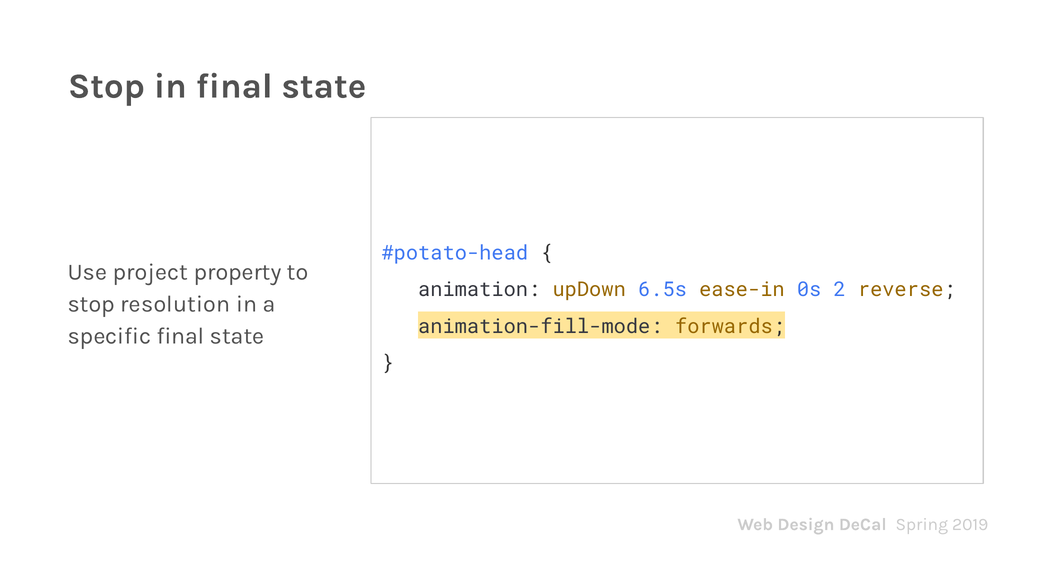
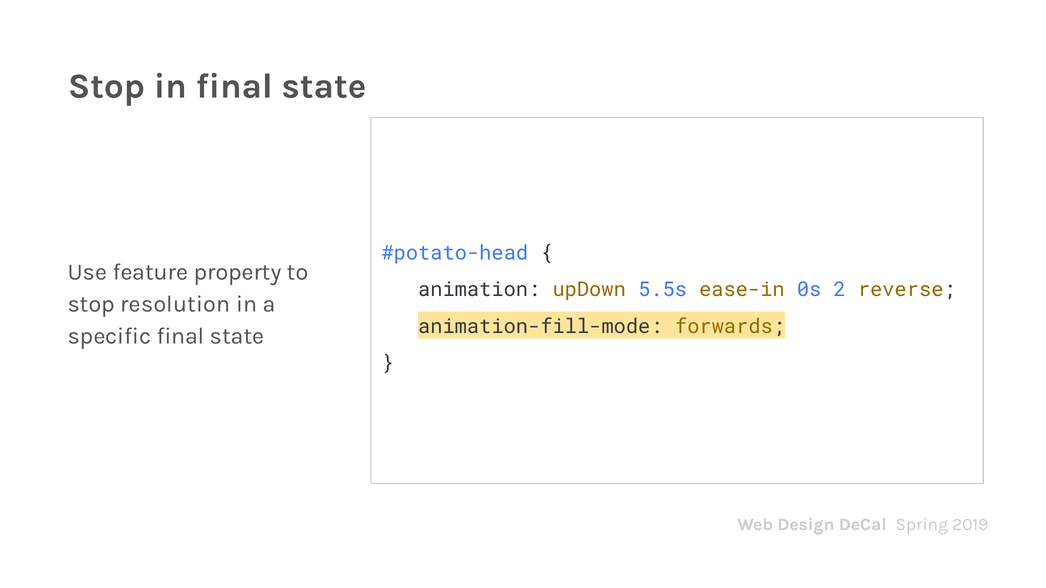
project: project -> feature
6.5s: 6.5s -> 5.5s
